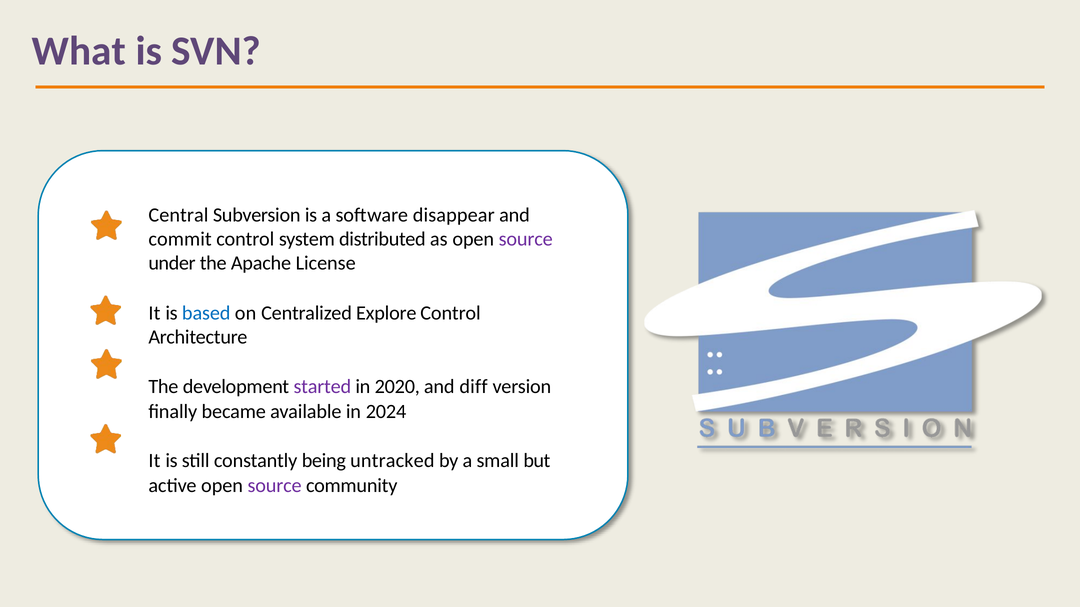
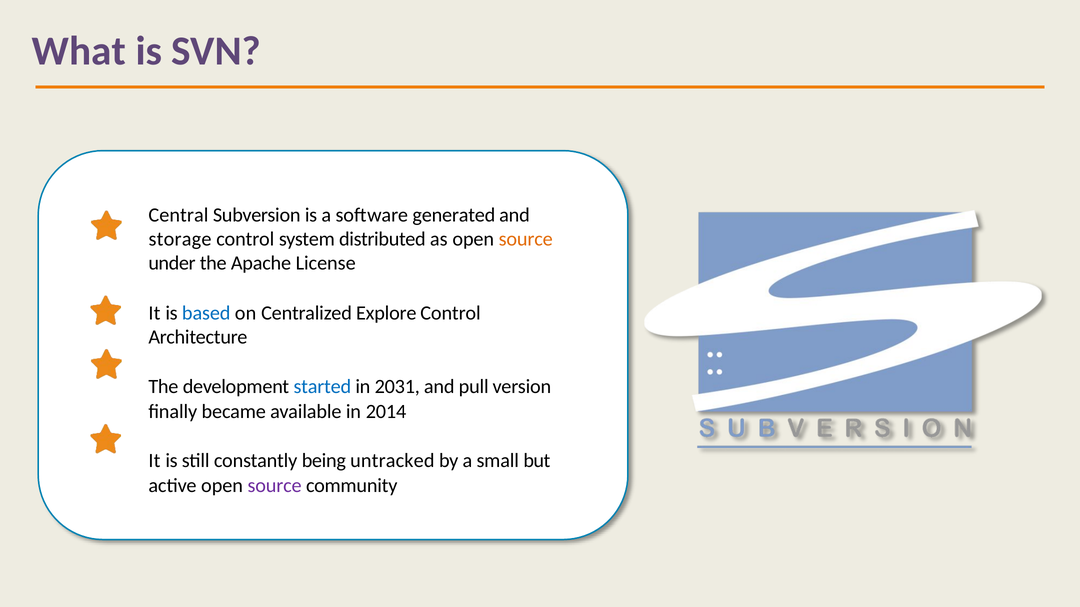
disappear: disappear -> generated
commit: commit -> storage
source at (526, 239) colour: purple -> orange
started colour: purple -> blue
2020: 2020 -> 2031
diff: diff -> pull
2024: 2024 -> 2014
